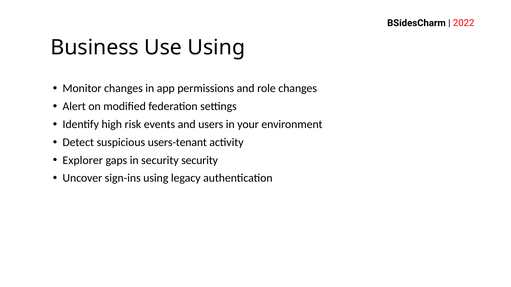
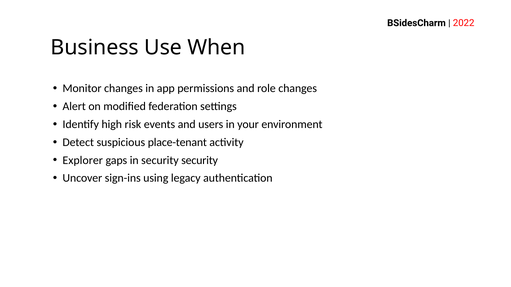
Use Using: Using -> When
users-tenant: users-tenant -> place-tenant
